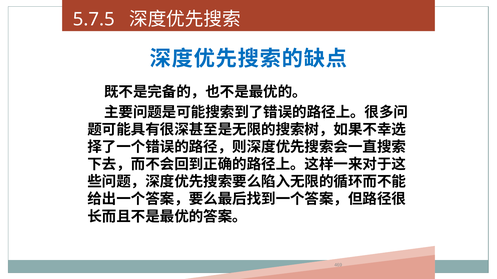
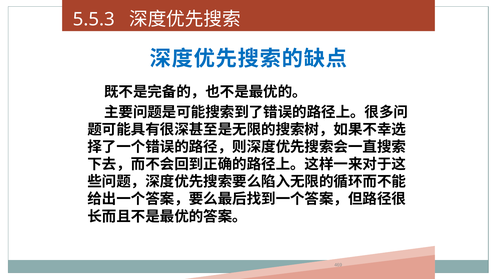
5.7.5: 5.7.5 -> 5.5.3
